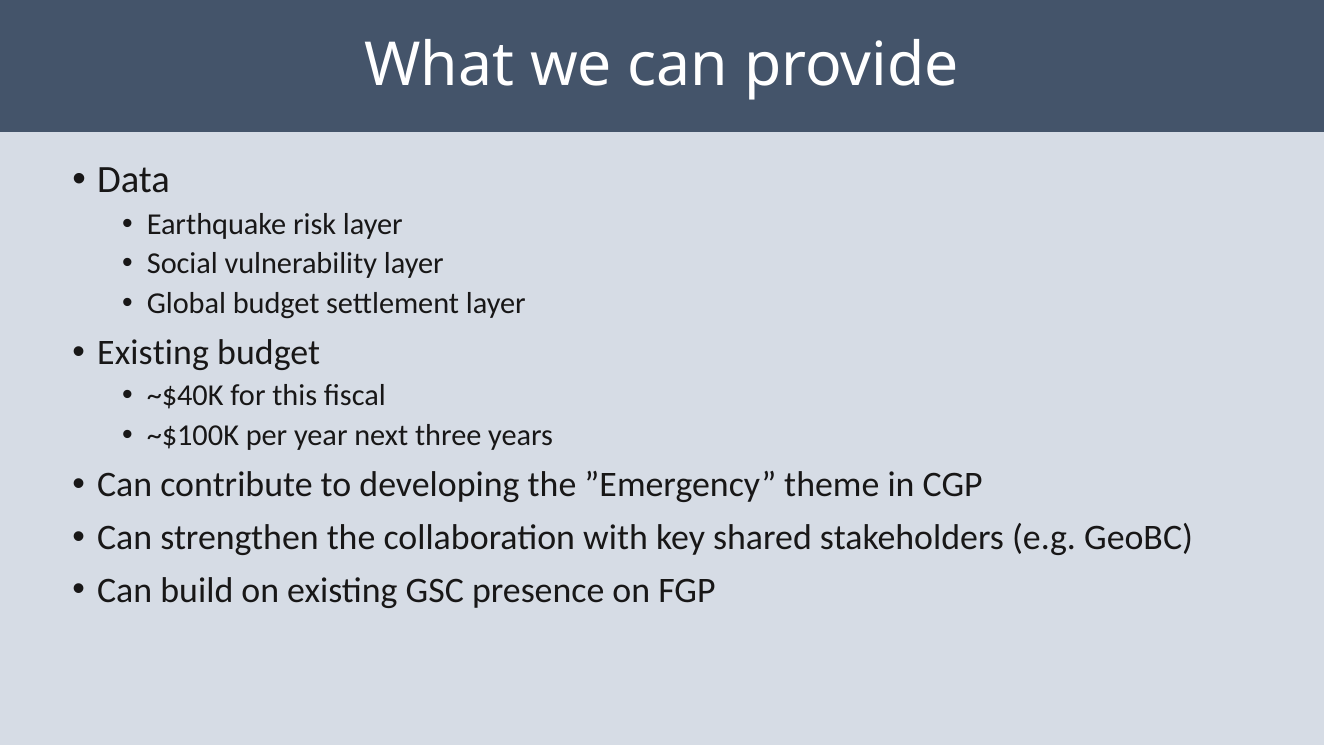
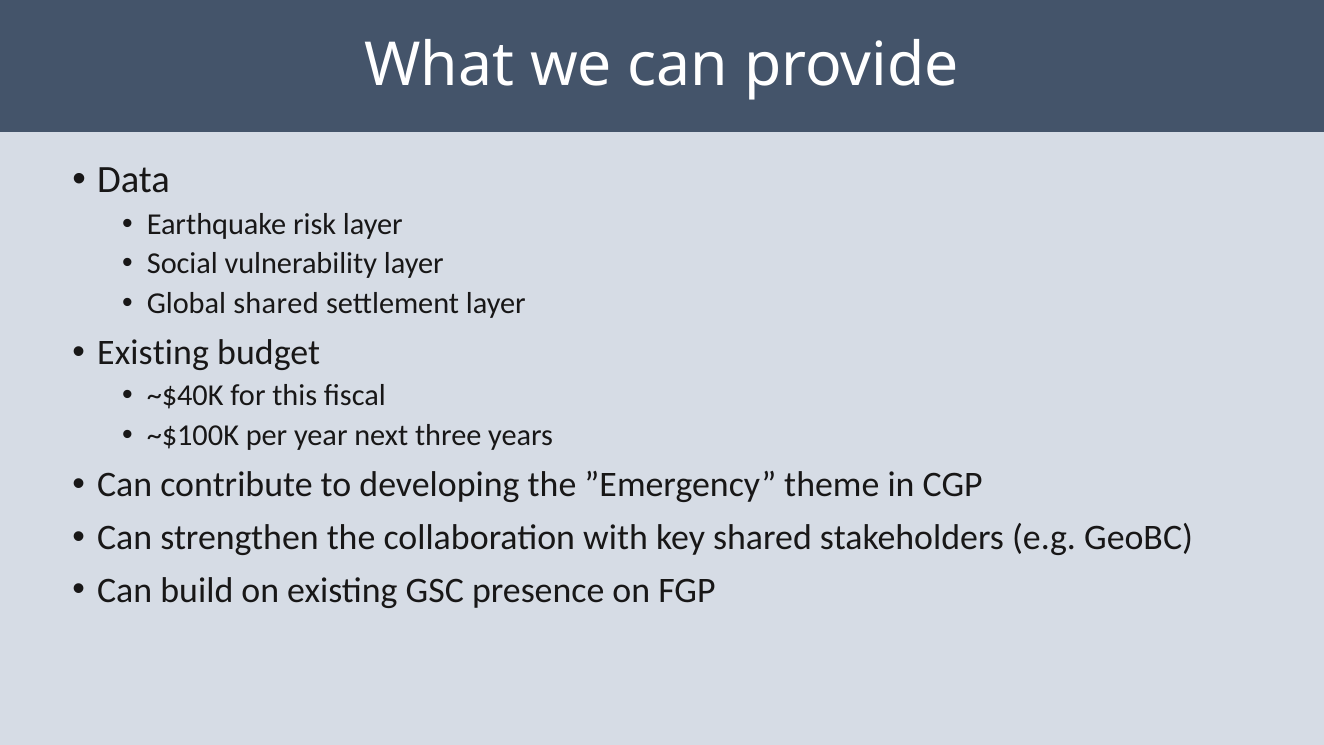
Global budget: budget -> shared
